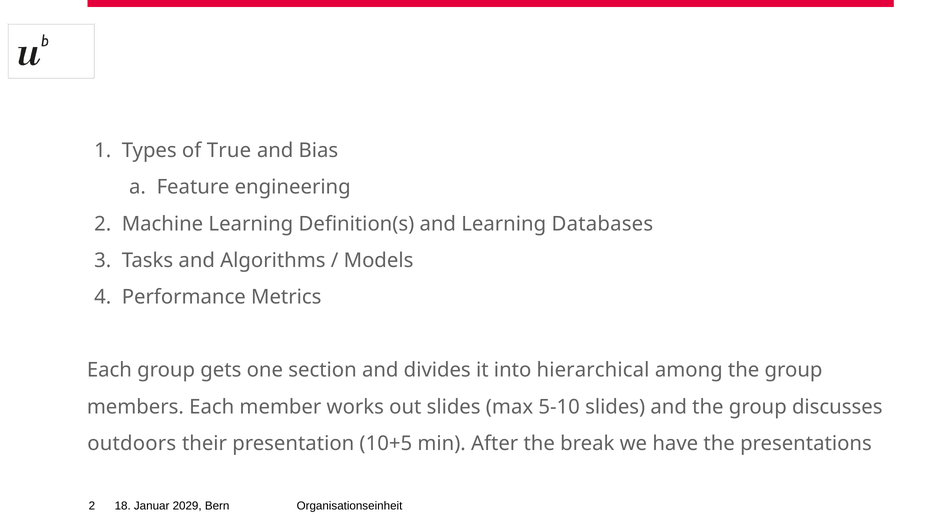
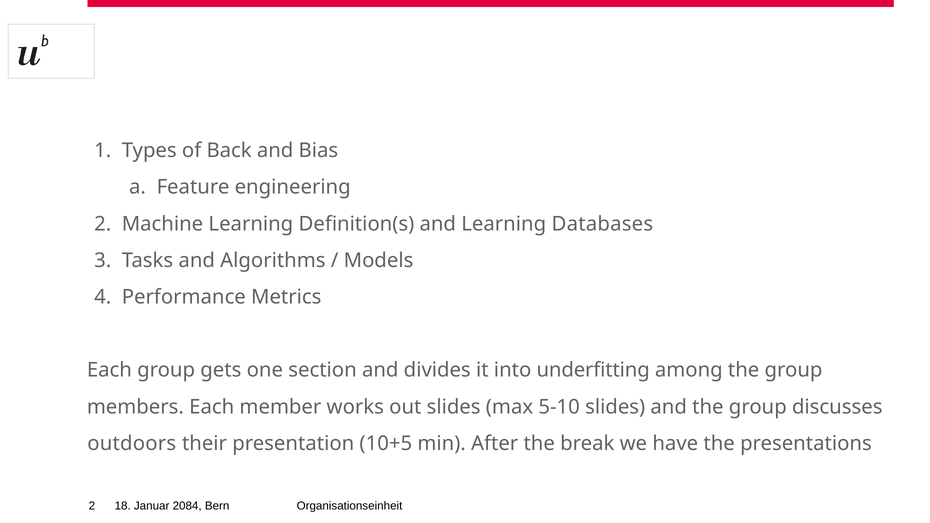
True: True -> Back
hierarchical: hierarchical -> underfitting
2029: 2029 -> 2084
